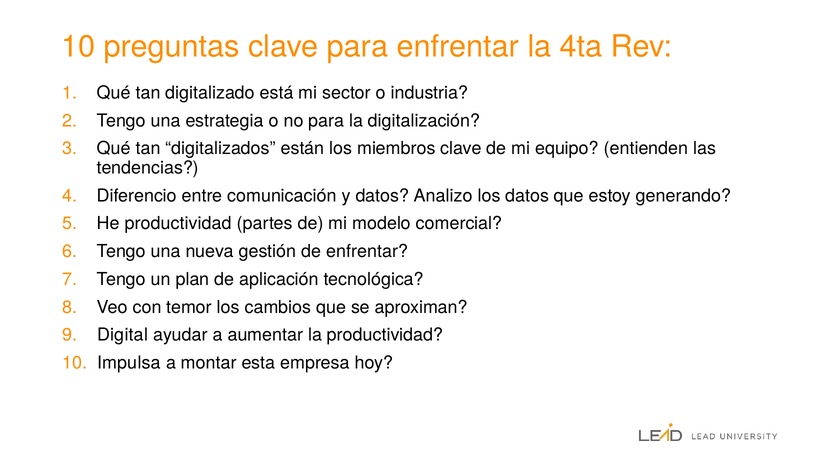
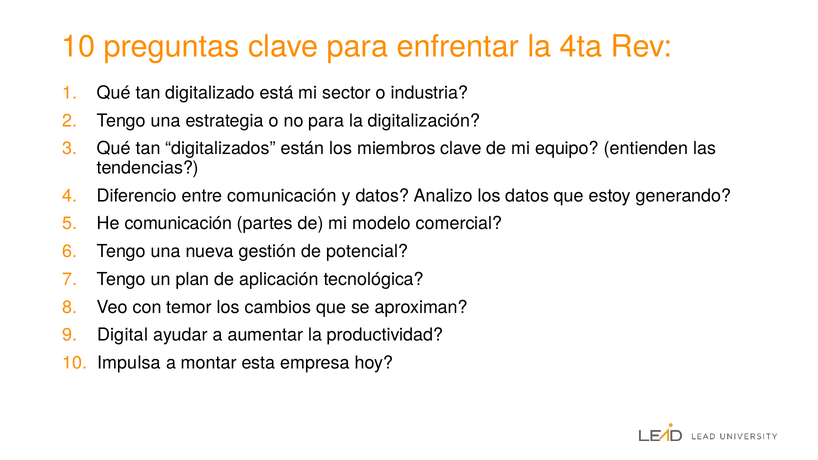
He productividad: productividad -> comunicación
de enfrentar: enfrentar -> potencial
